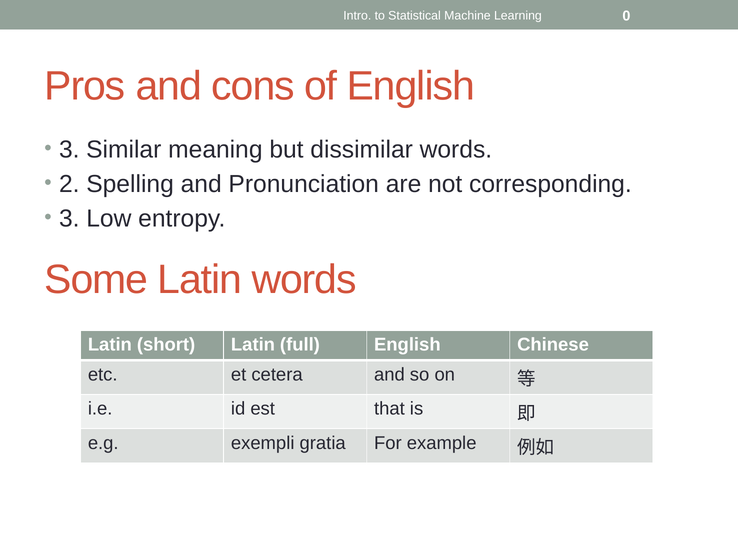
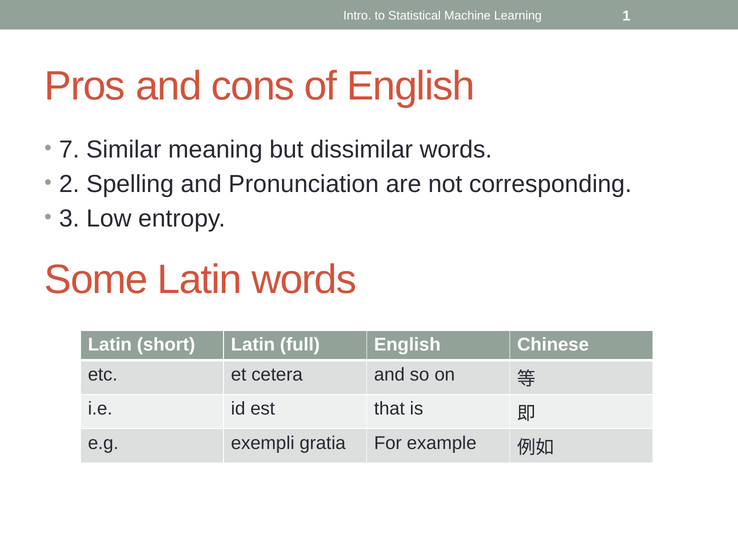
0: 0 -> 1
3 at (69, 149): 3 -> 7
